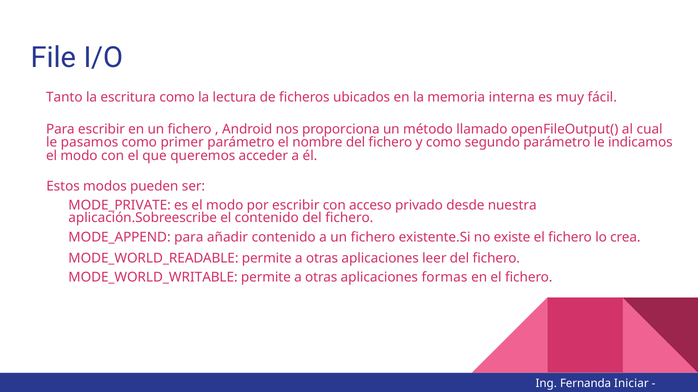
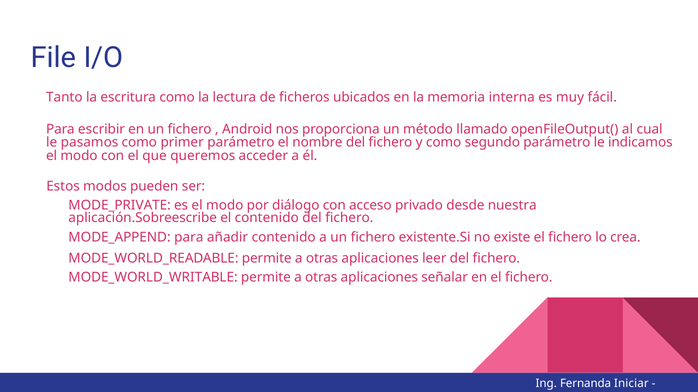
por escribir: escribir -> diálogo
formas: formas -> señalar
